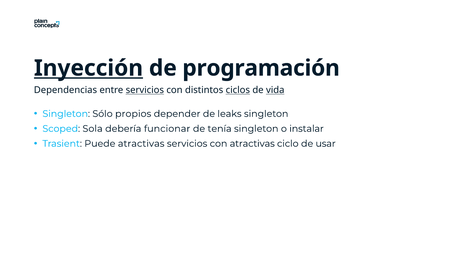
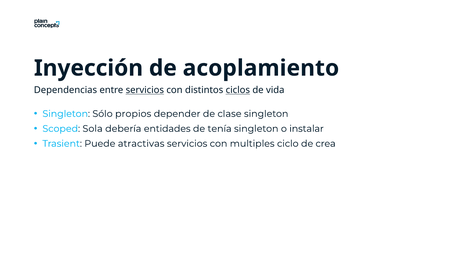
Inyección underline: present -> none
programación: programación -> acoplamiento
vida underline: present -> none
leaks: leaks -> clase
funcionar: funcionar -> entidades
con atractivas: atractivas -> multiples
usar: usar -> crea
